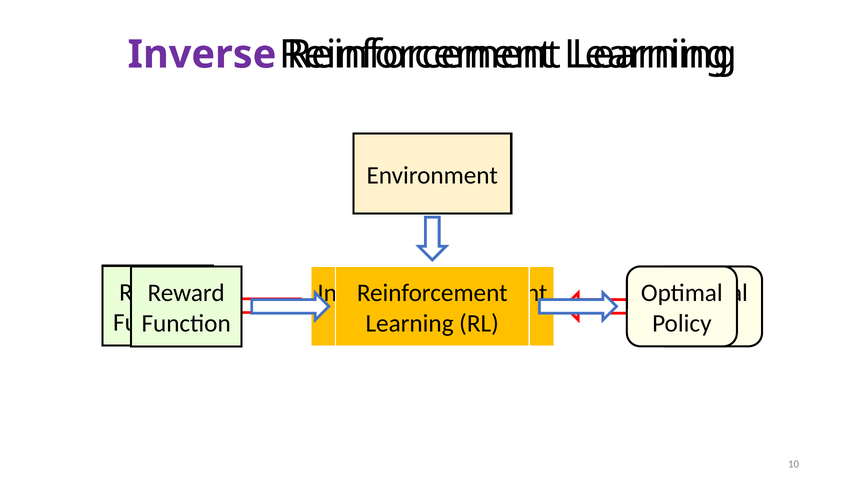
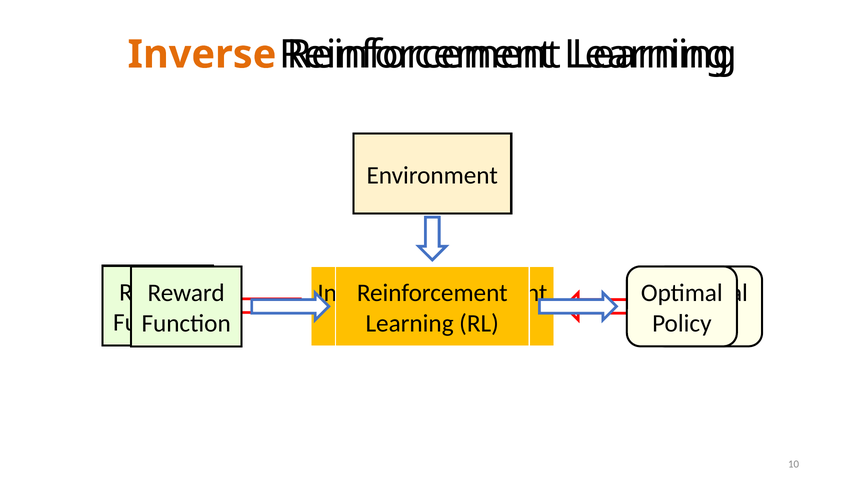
Inverse at (202, 55) colour: purple -> orange
